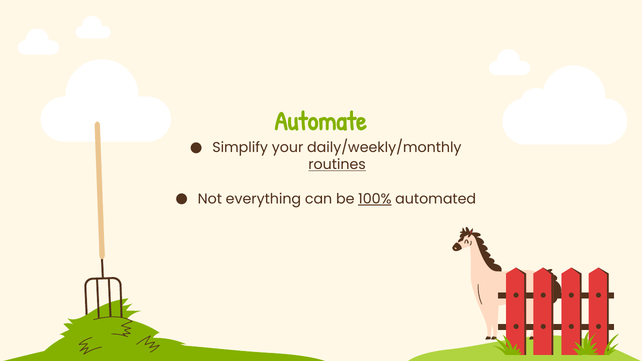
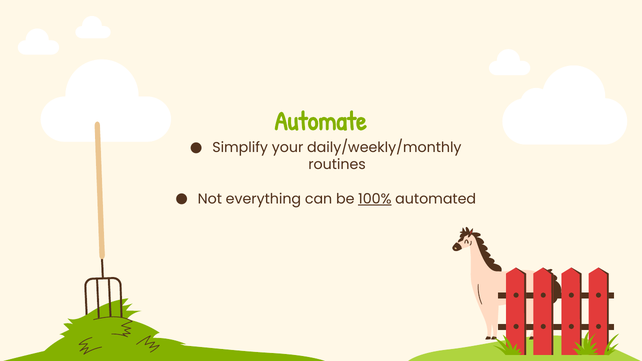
routines underline: present -> none
